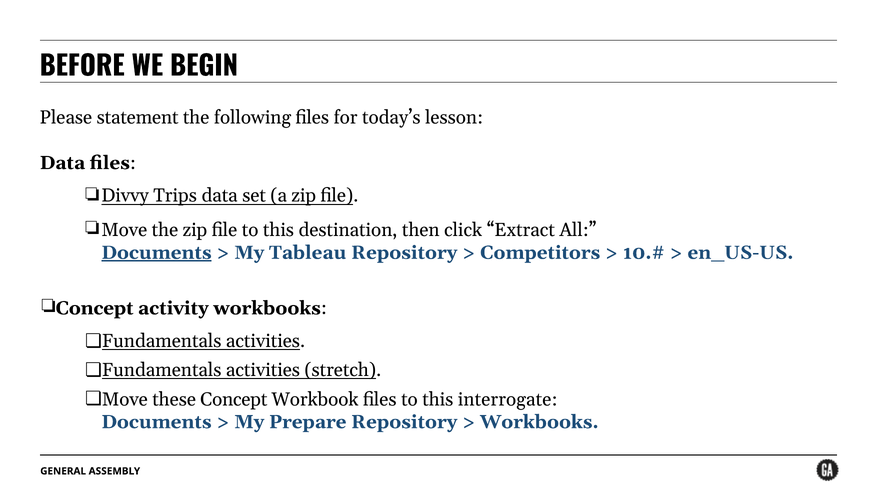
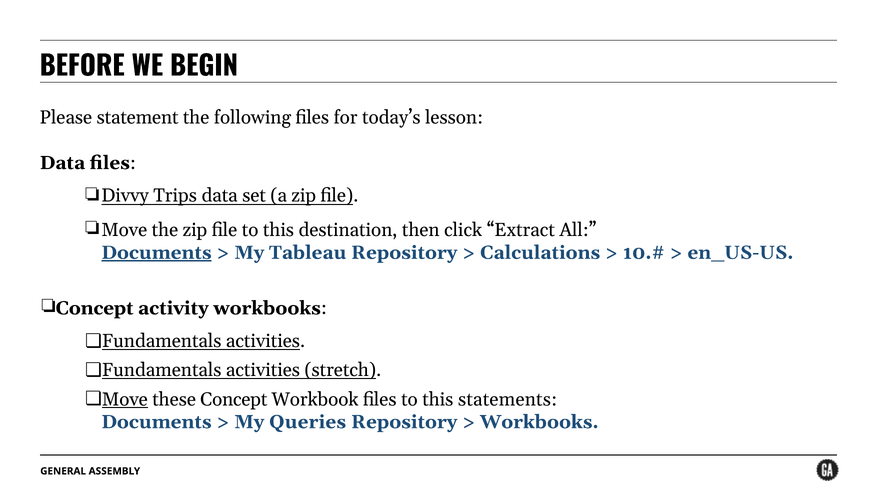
Competitors: Competitors -> Calculations
Move at (125, 399) underline: none -> present
interrogate: interrogate -> statements
Prepare: Prepare -> Queries
